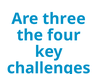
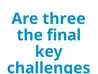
four: four -> final
